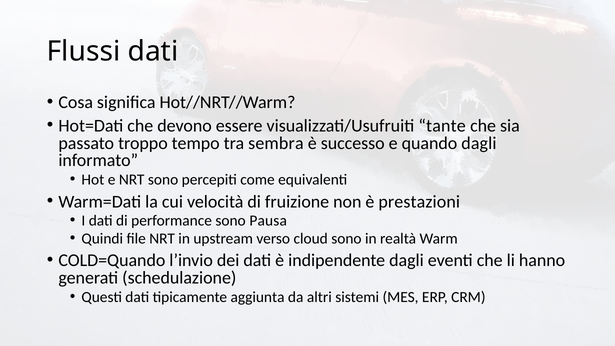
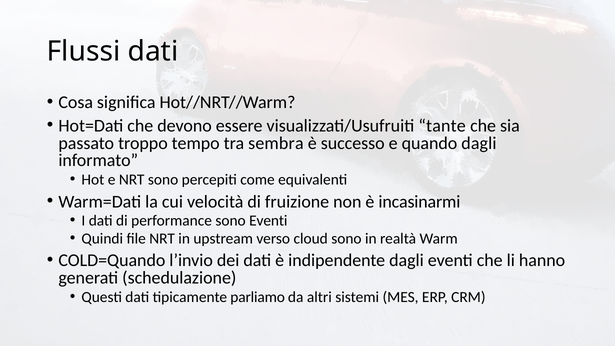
prestazioni: prestazioni -> incasinarmi
sono Pausa: Pausa -> Eventi
aggiunta: aggiunta -> parliamo
